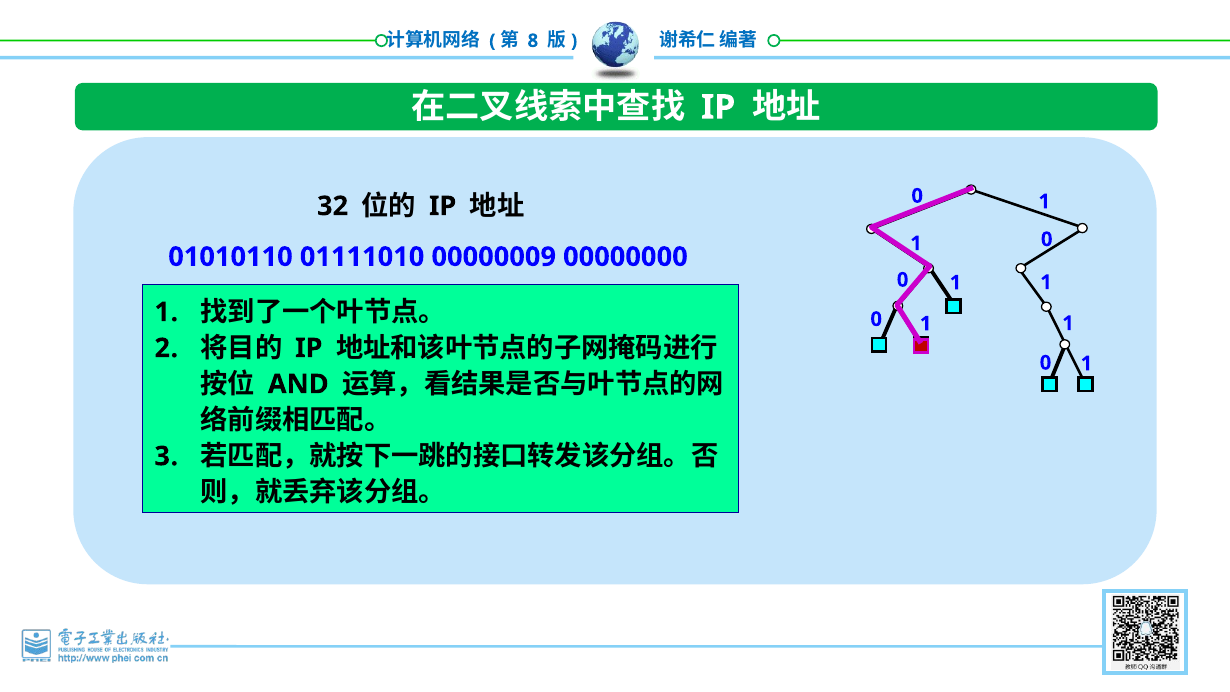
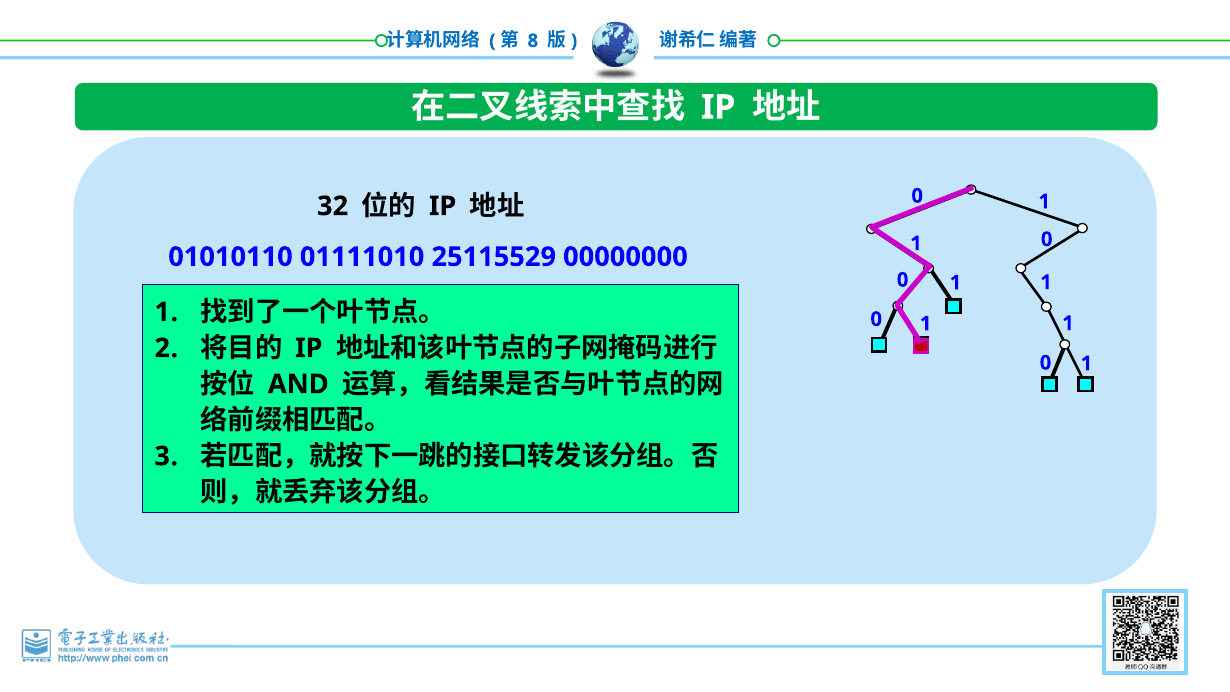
00000009: 00000009 -> 25115529
